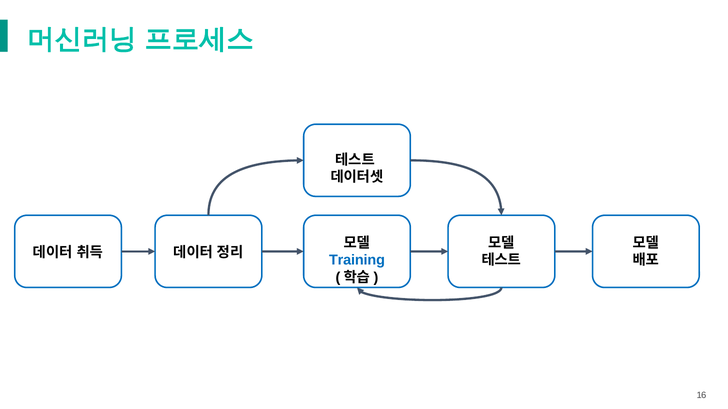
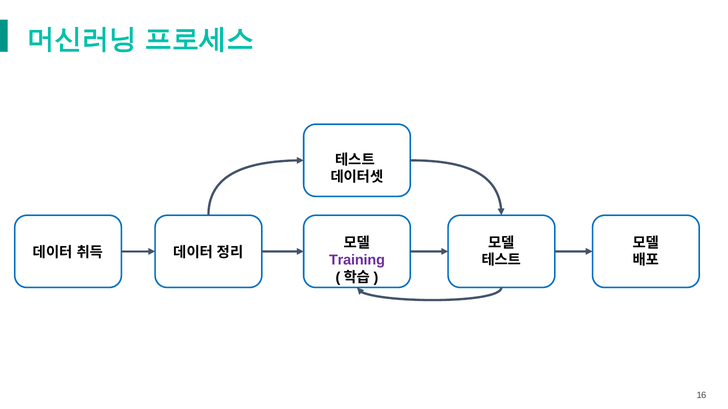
Training colour: blue -> purple
